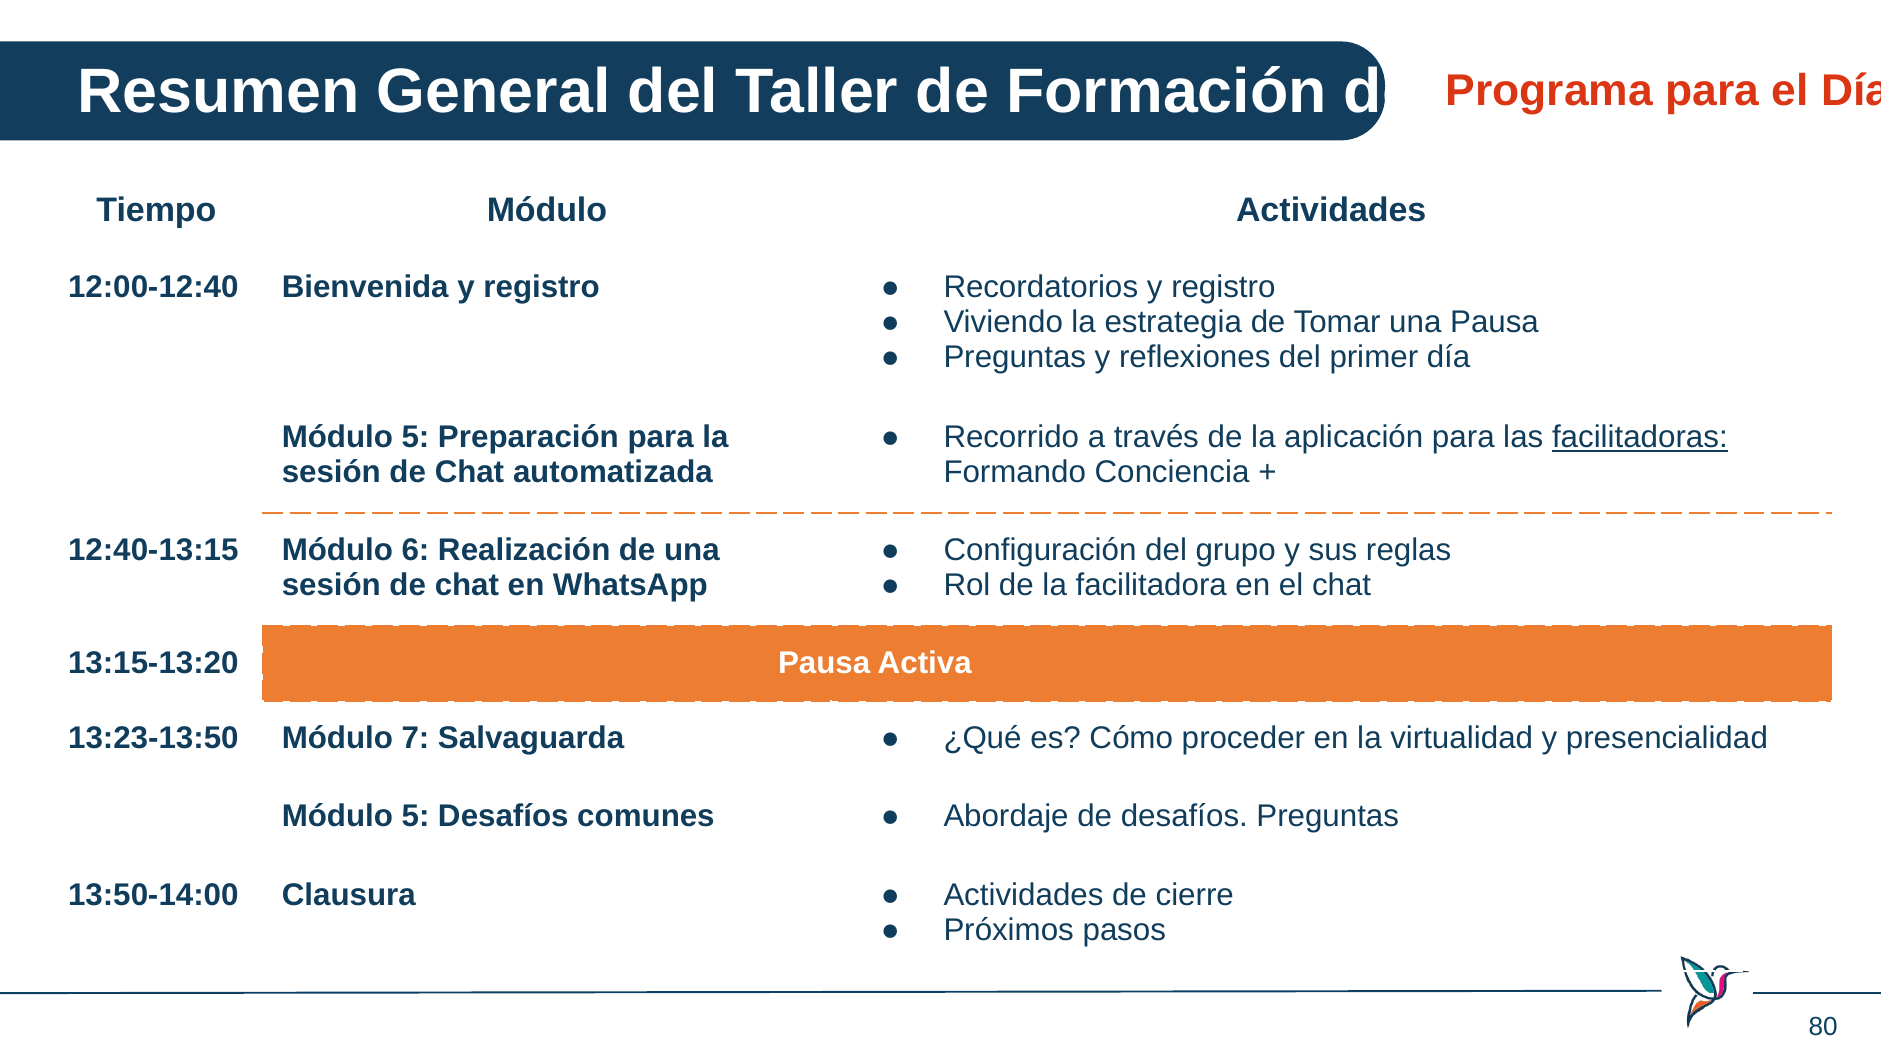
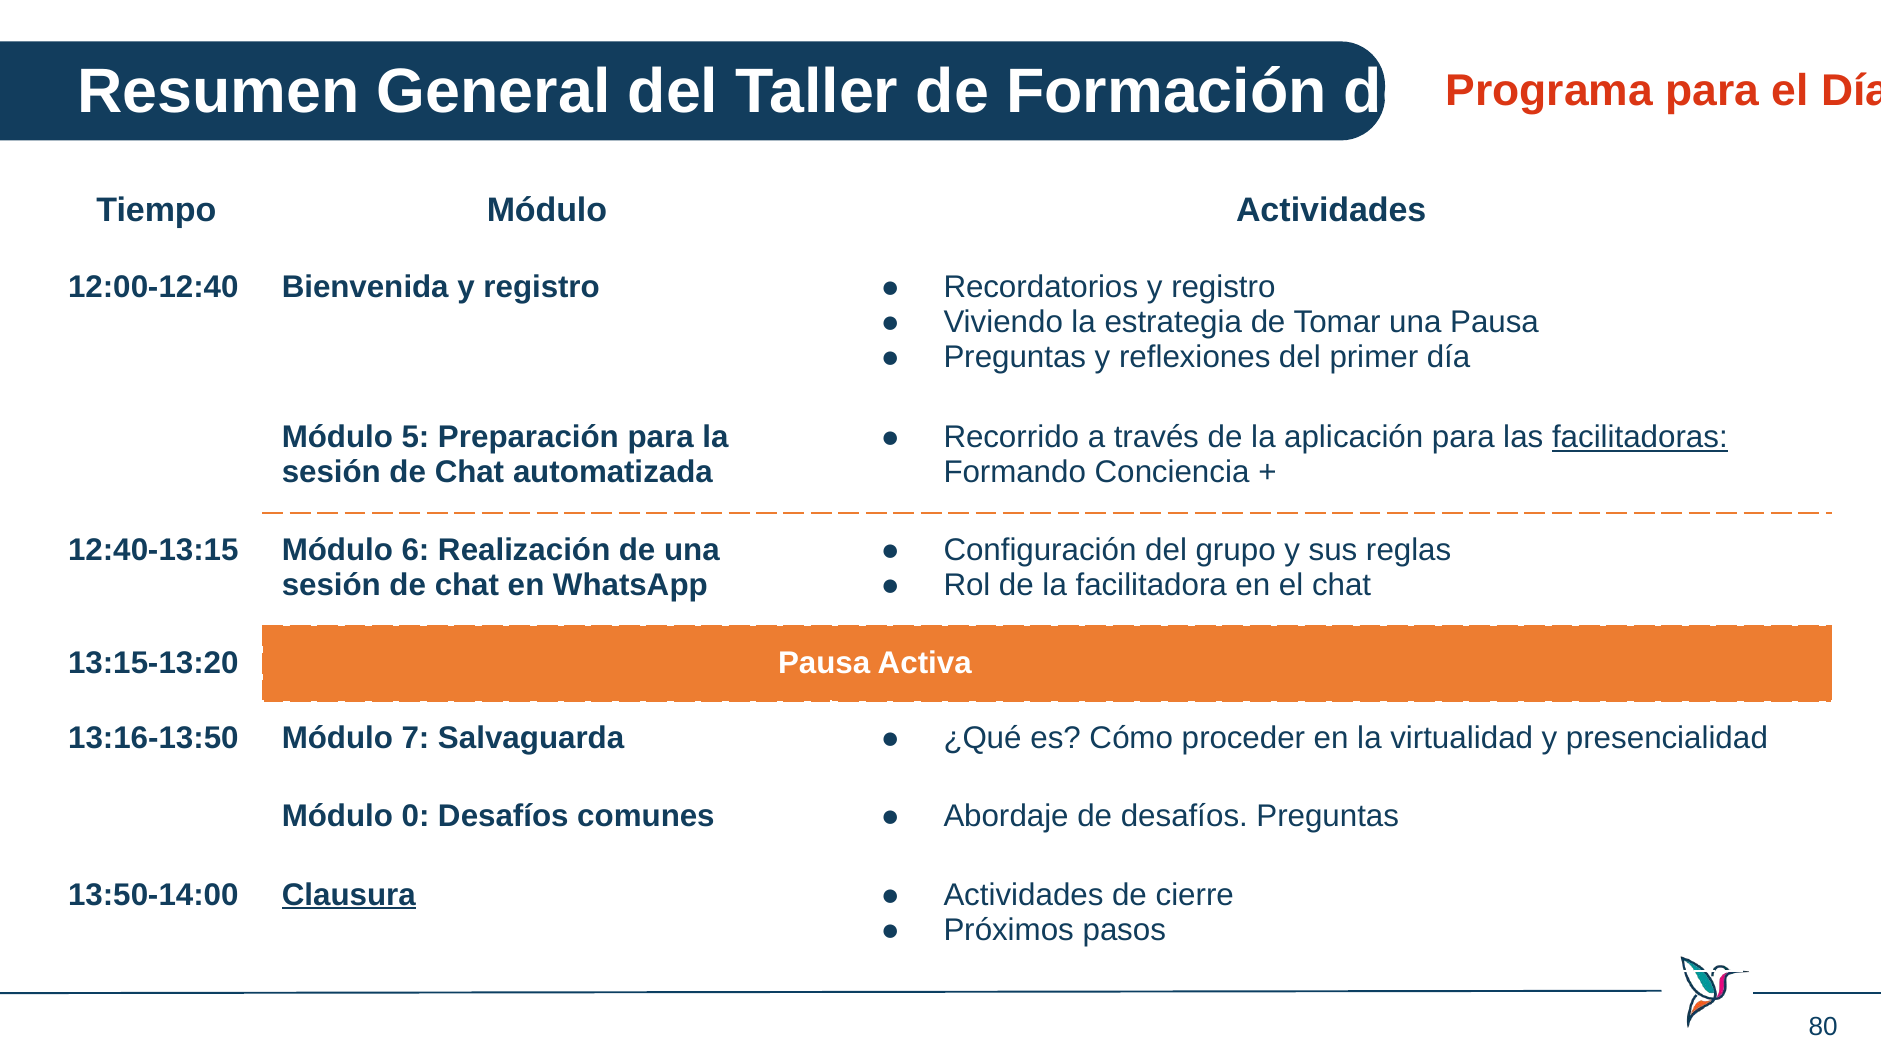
13:23-13:50: 13:23-13:50 -> 13:16-13:50
5 at (416, 817): 5 -> 0
Clausura underline: none -> present
